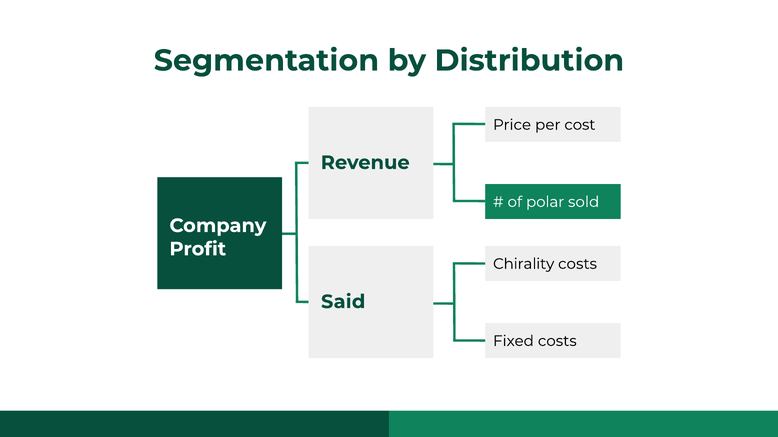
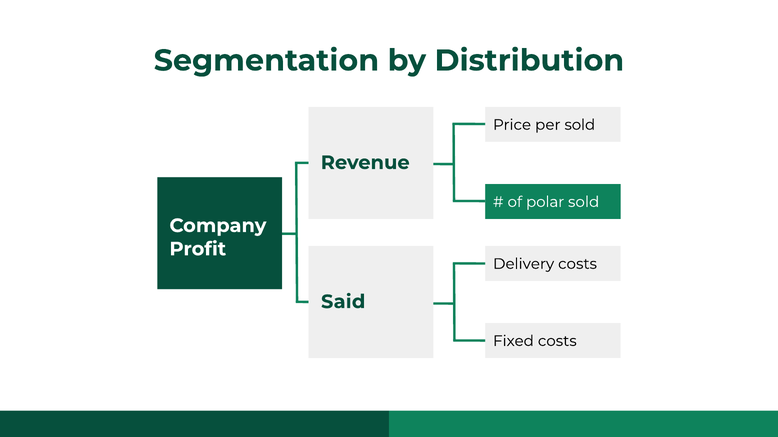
per cost: cost -> sold
Chirality: Chirality -> Delivery
